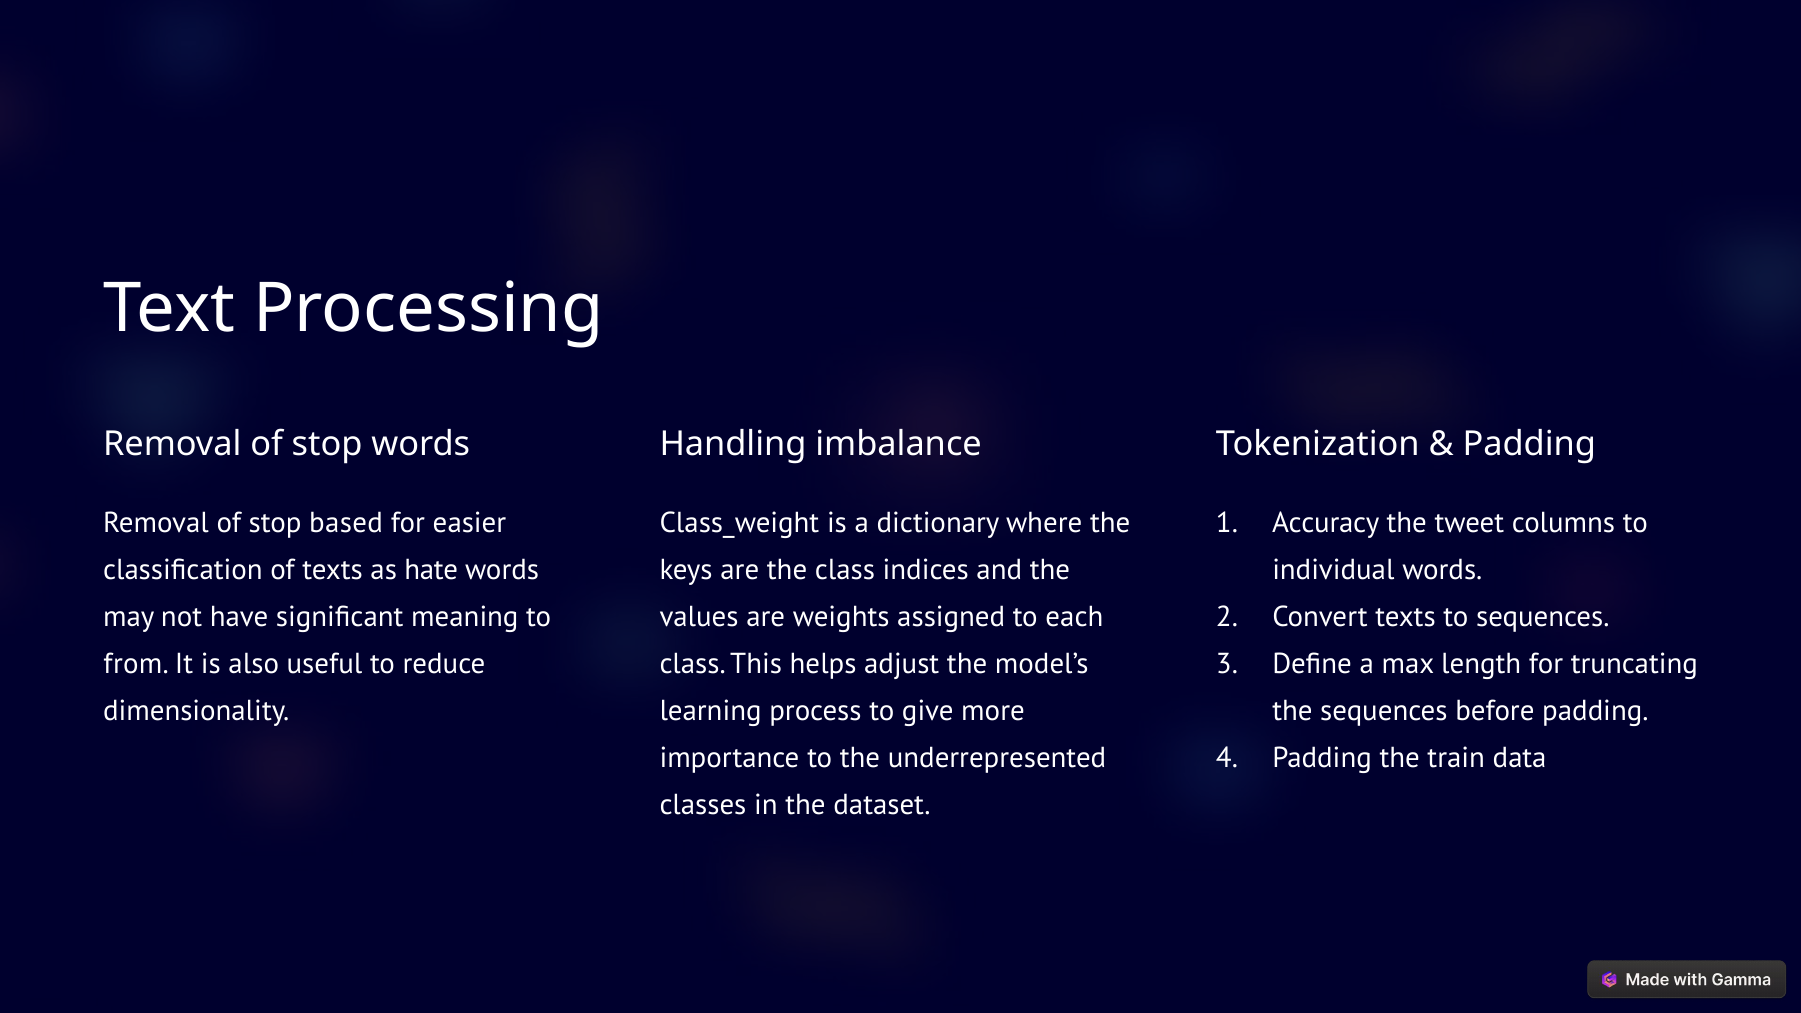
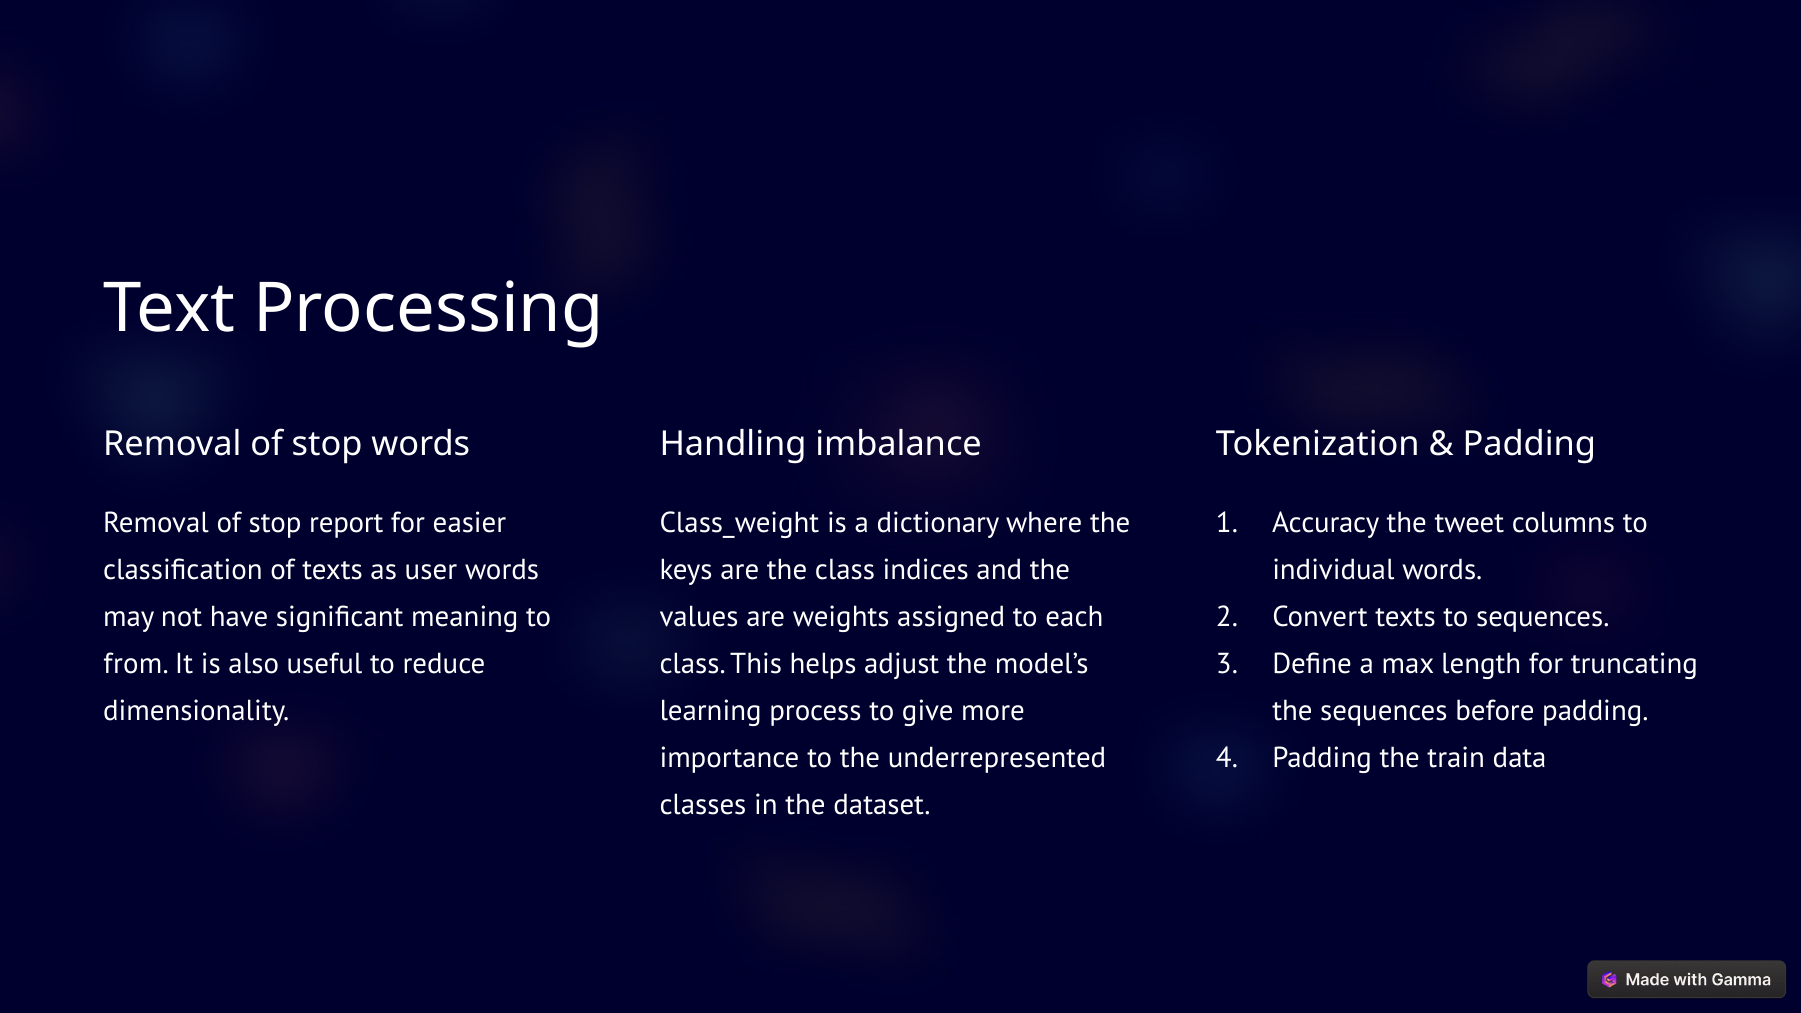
based: based -> report
hate: hate -> user
